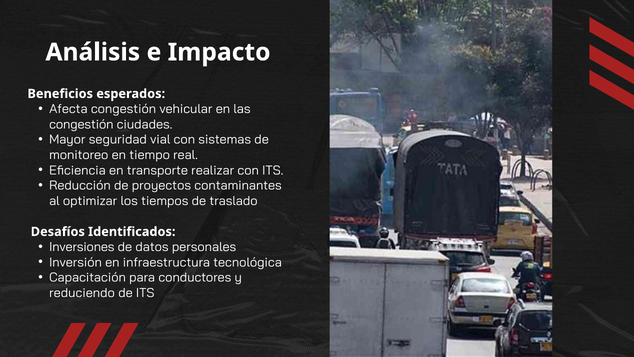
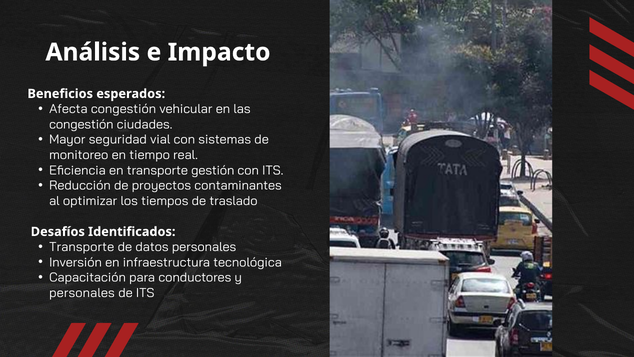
realizar: realizar -> gestión
Inversiones at (82, 247): Inversiones -> Transporte
reduciendo at (82, 293): reduciendo -> personales
